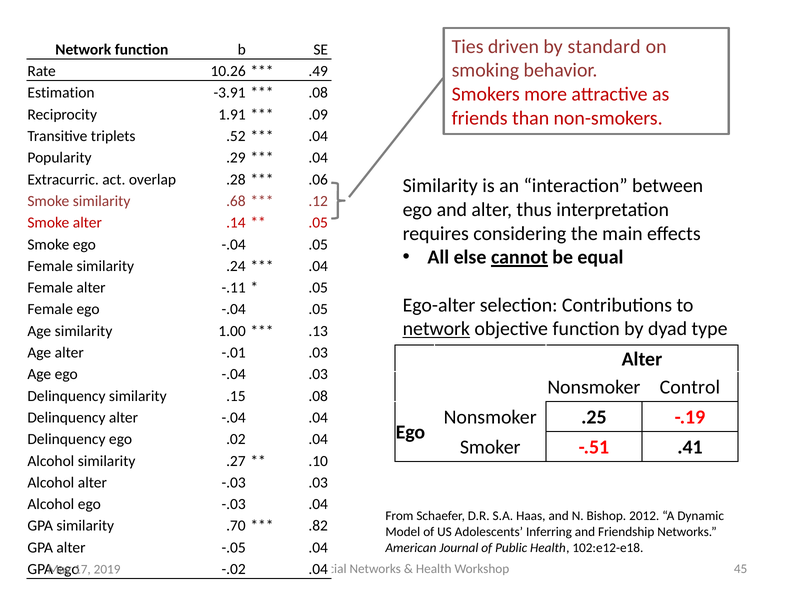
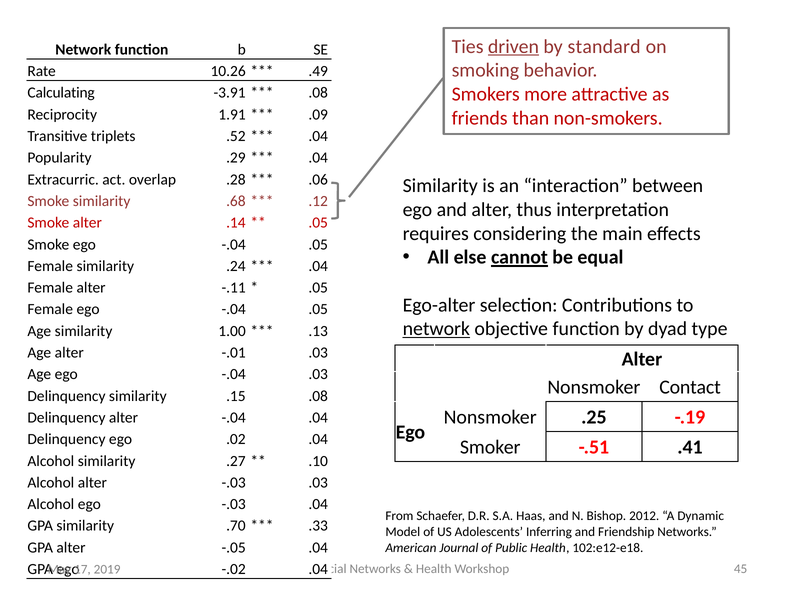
driven underline: none -> present
Estimation: Estimation -> Calculating
Control: Control -> Contact
.82: .82 -> .33
